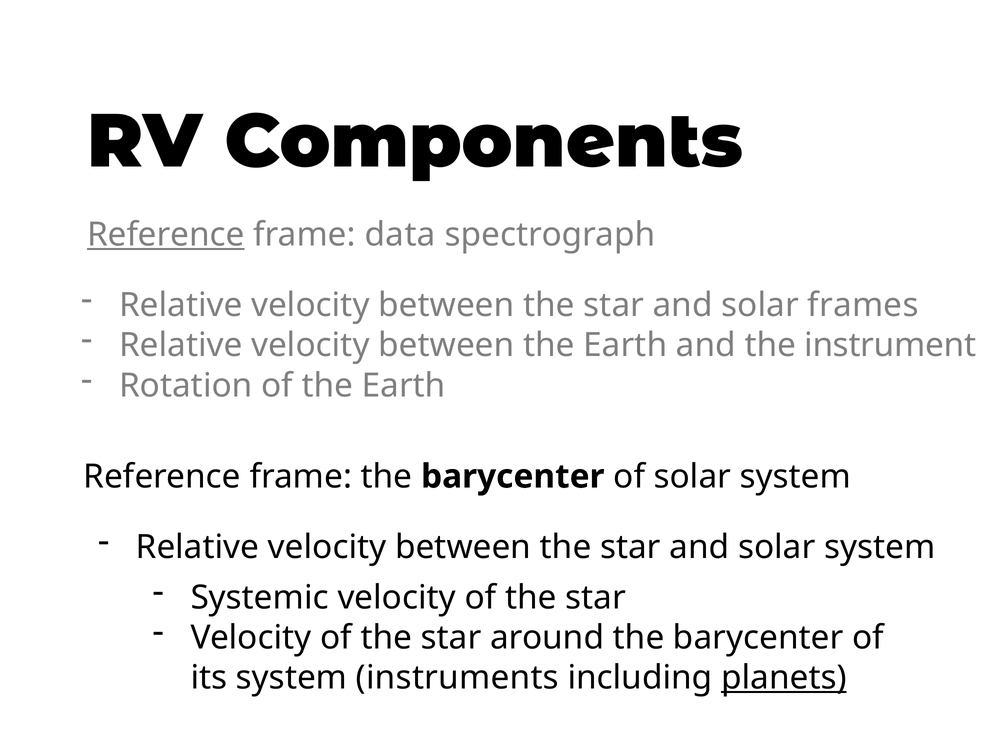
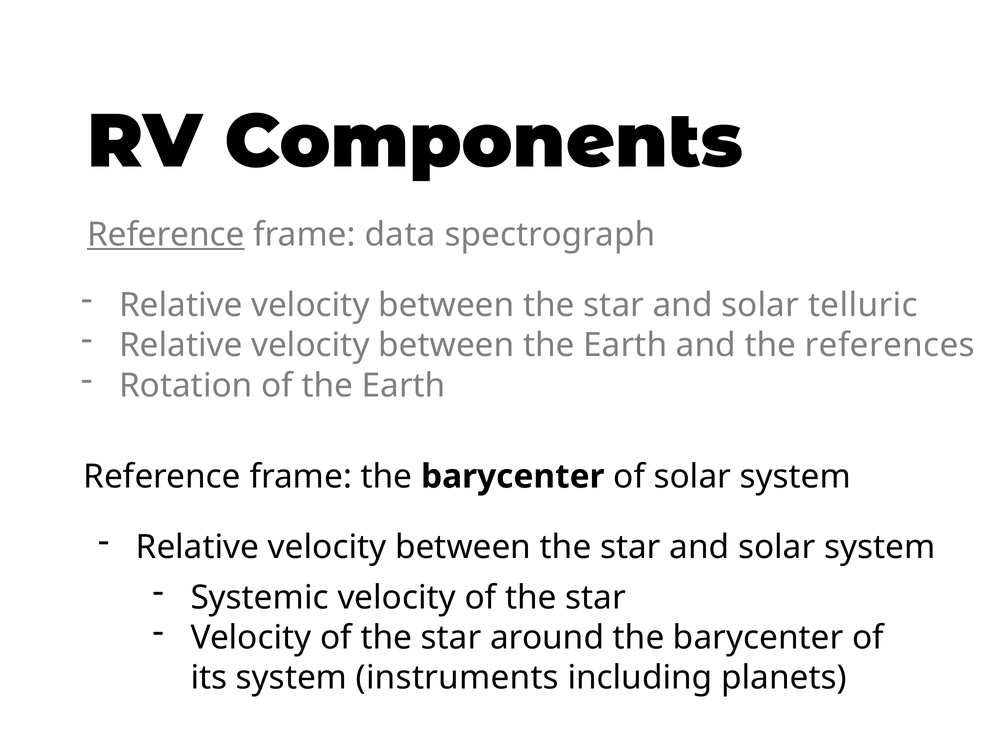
frames: frames -> telluric
instrument: instrument -> references
planets underline: present -> none
